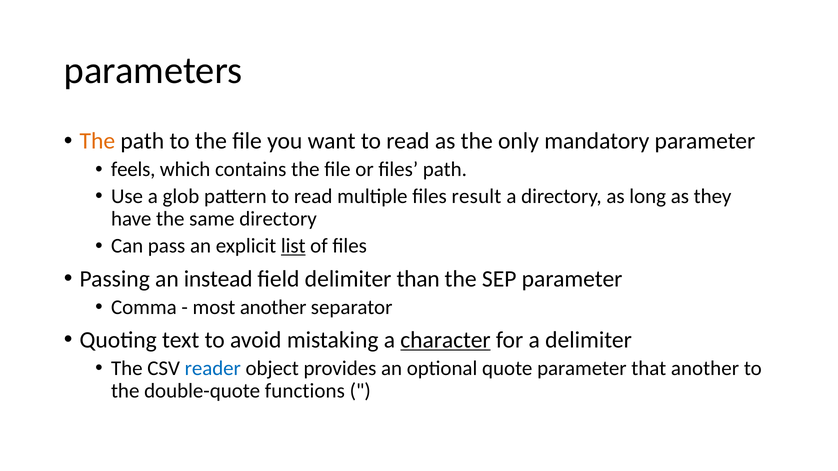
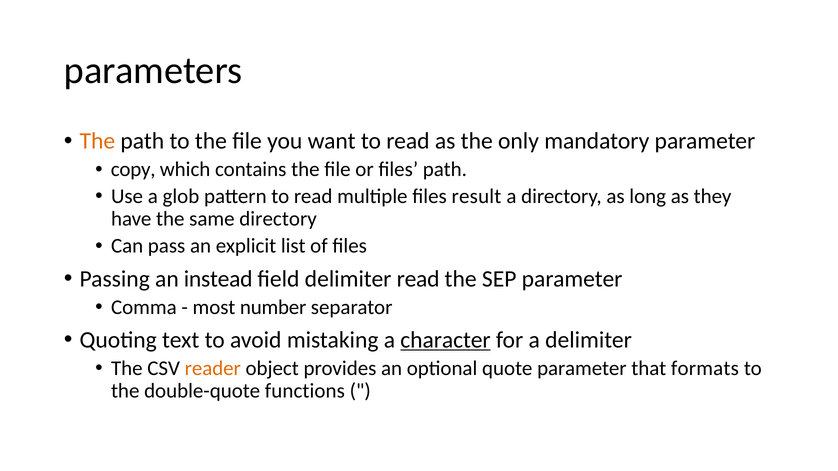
feels: feels -> copy
list underline: present -> none
delimiter than: than -> read
most another: another -> number
reader colour: blue -> orange
that another: another -> formats
